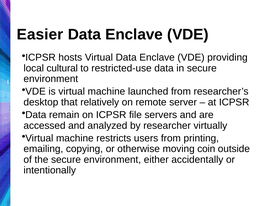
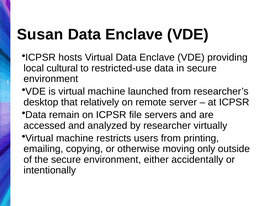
Easier: Easier -> Susan
coin: coin -> only
